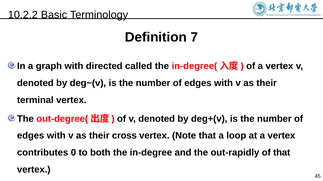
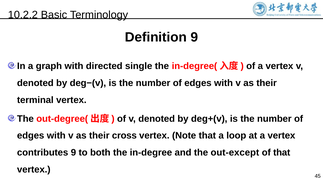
Definition 7: 7 -> 9
called: called -> single
contributes 0: 0 -> 9
out-rapidly: out-rapidly -> out-except
